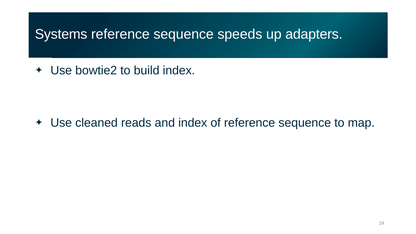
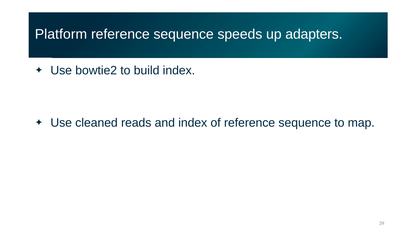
Systems: Systems -> Platform
